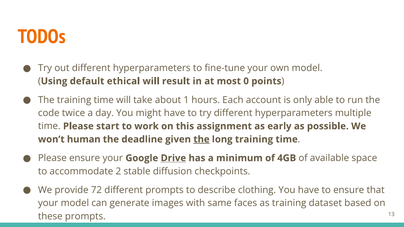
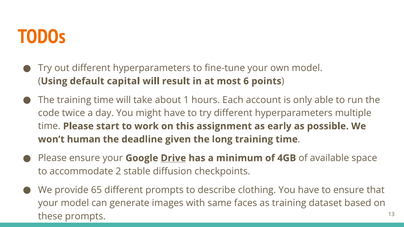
ethical: ethical -> capital
0: 0 -> 6
the at (202, 139) underline: present -> none
72: 72 -> 65
